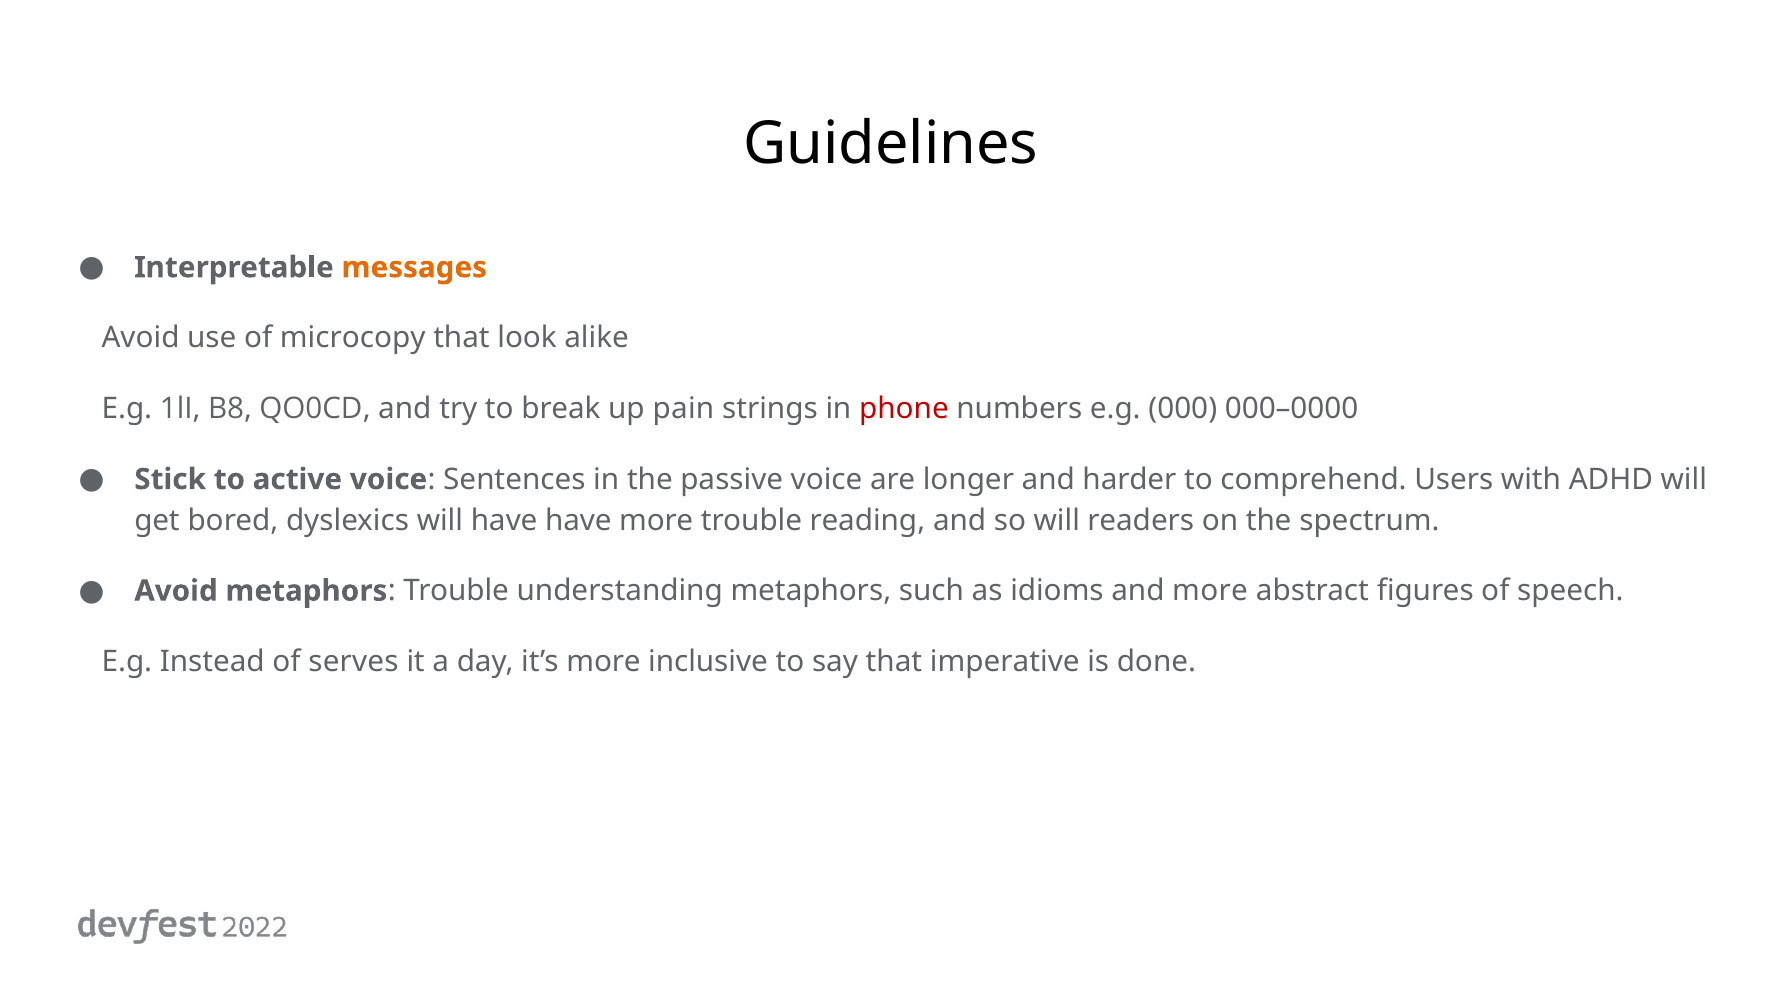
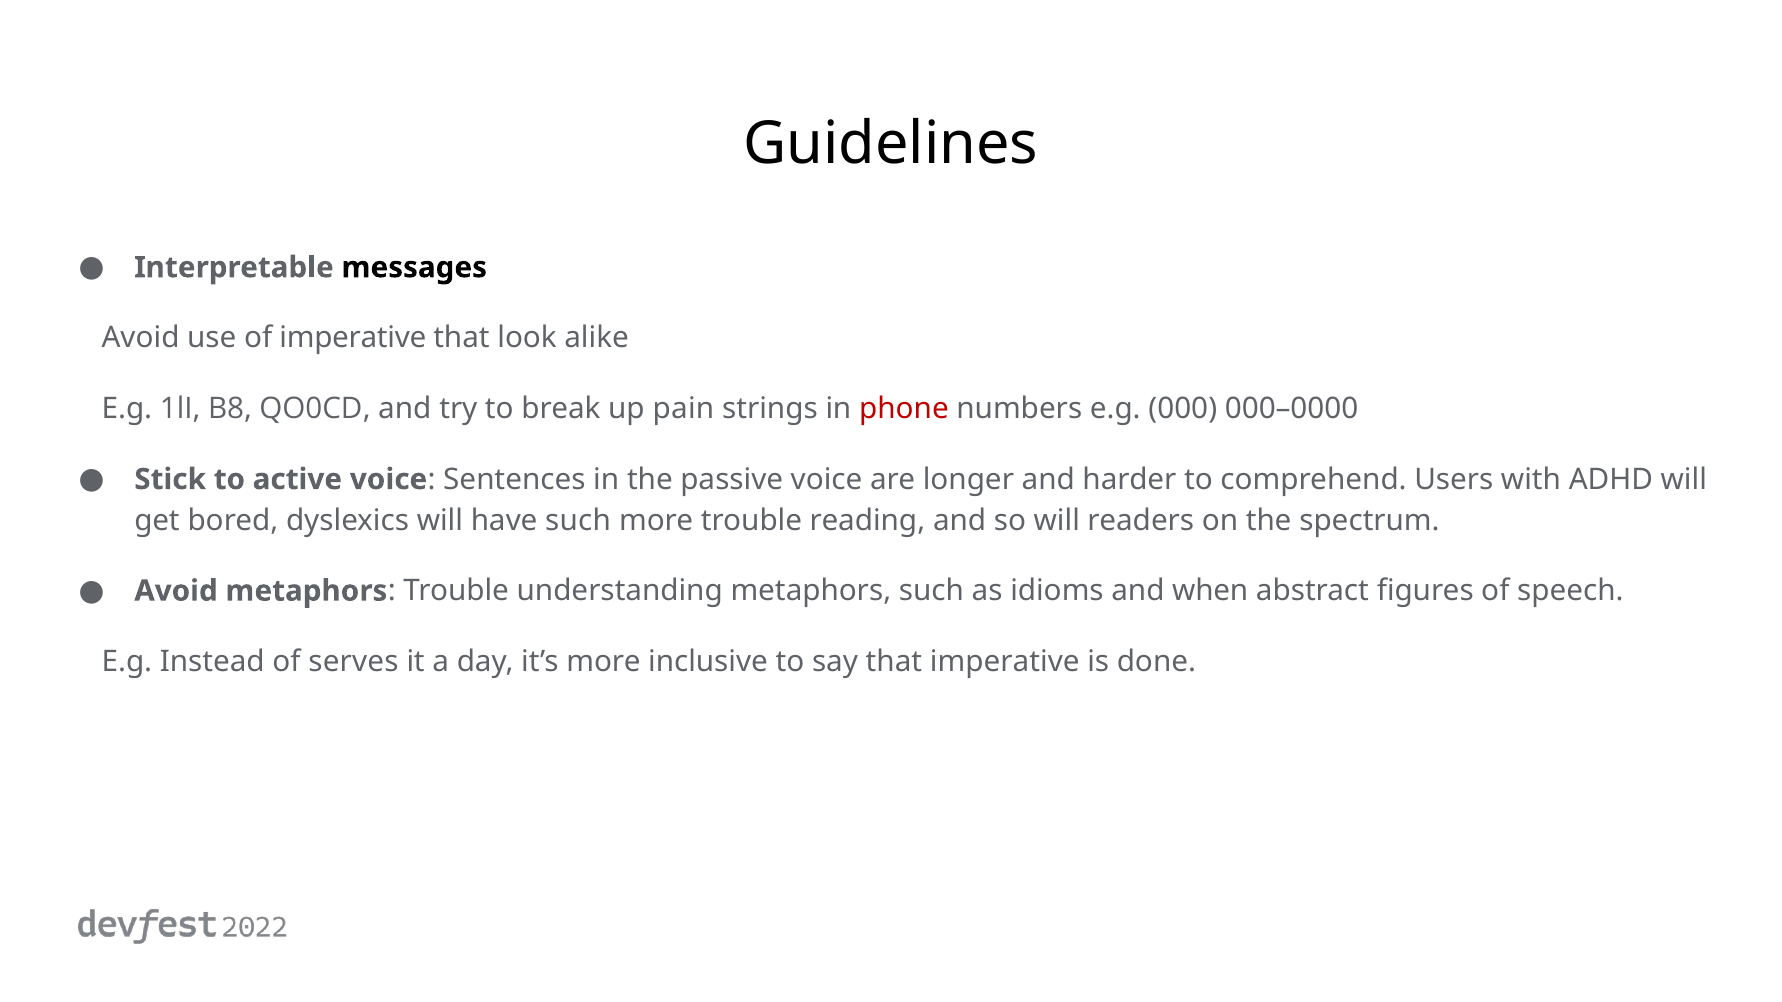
messages colour: orange -> black
of microcopy: microcopy -> imperative
have have: have -> such
and more: more -> when
